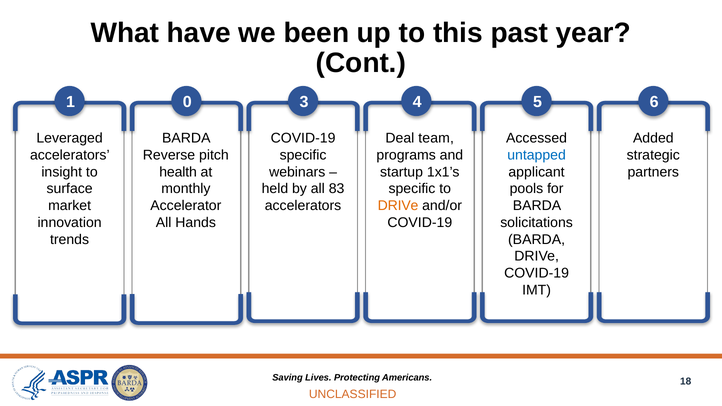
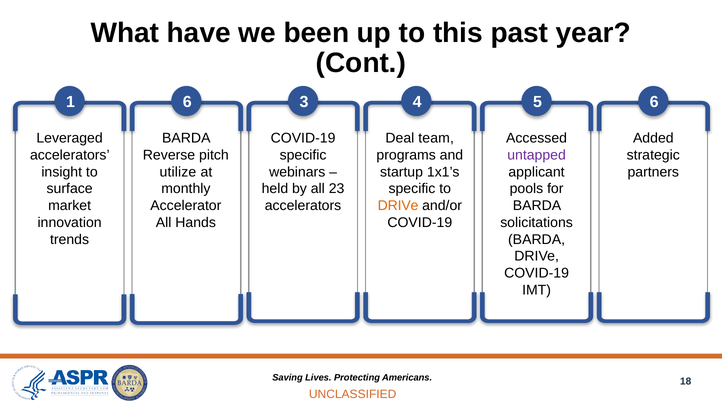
1 0: 0 -> 6
untapped colour: blue -> purple
health: health -> utilize
83: 83 -> 23
